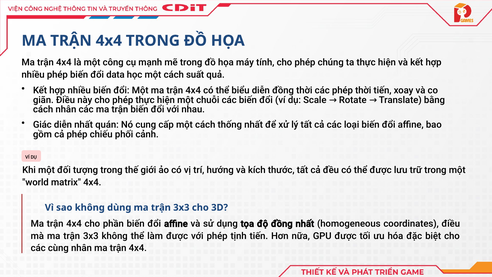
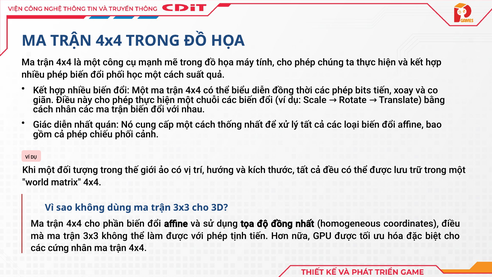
đổi data: data -> phối
phép thời: thời -> bits
cùng: cùng -> cứng
